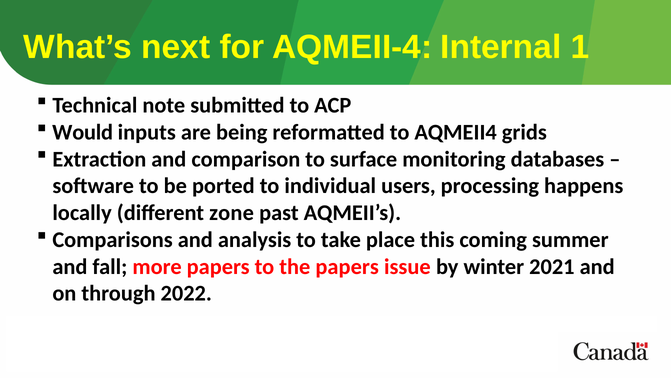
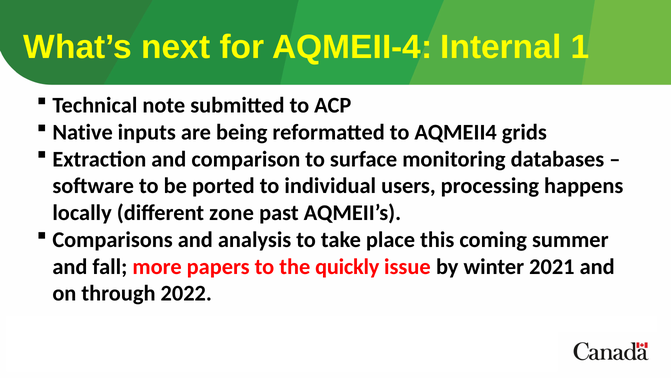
Would: Would -> Native
the papers: papers -> quickly
